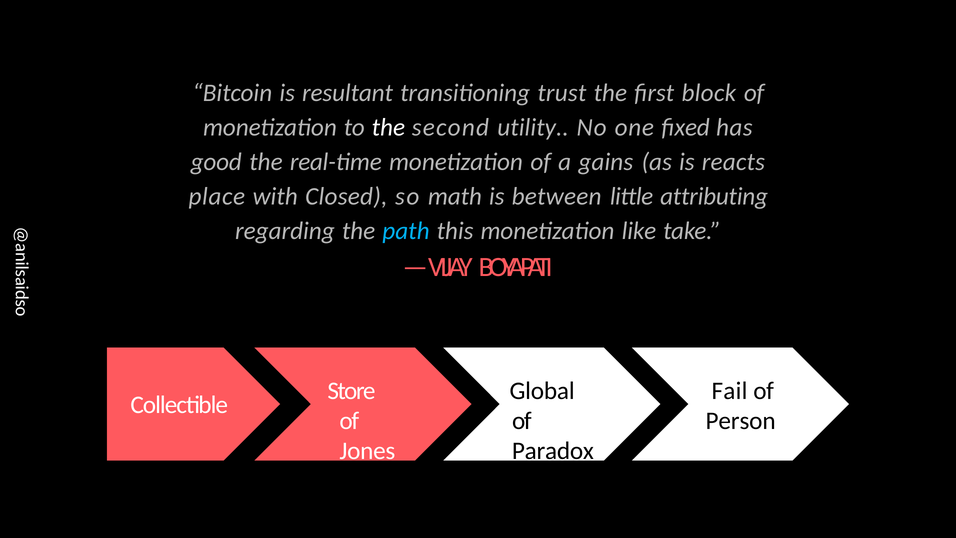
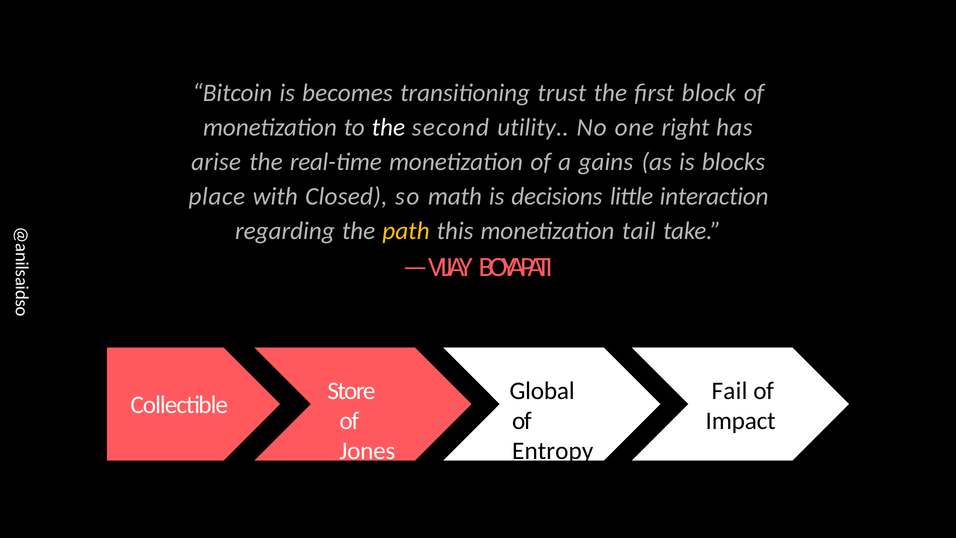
resultant: resultant -> becomes
ﬁxed: ﬁxed -> right
good: good -> arise
reacts: reacts -> blocks
between: between -> decisions
attributing: attributing -> interaction
path colour: light blue -> yellow
like: like -> tail
Person: Person -> Impact
Paradox: Paradox -> Entropy
